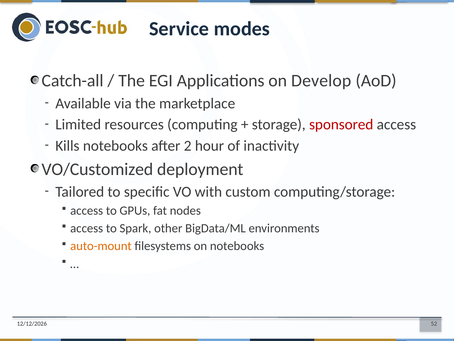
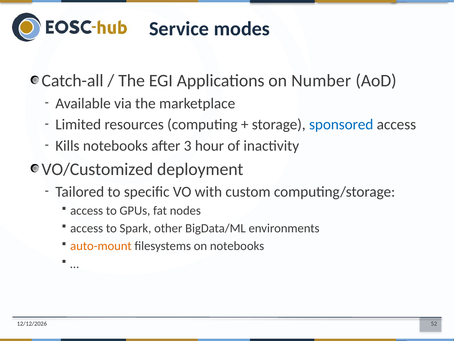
Develop: Develop -> Number
sponsored colour: red -> blue
2: 2 -> 3
